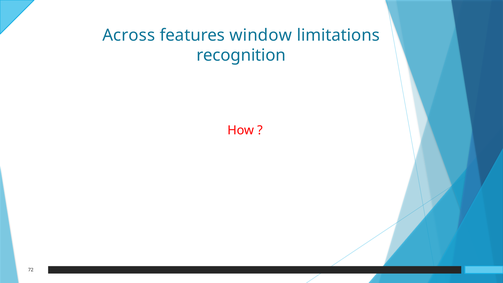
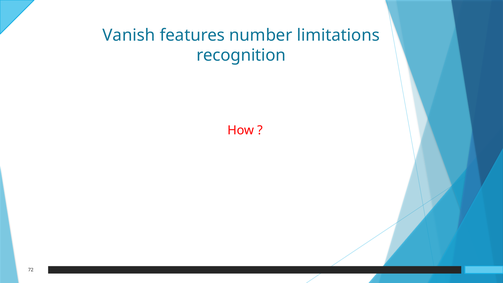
Across: Across -> Vanish
window: window -> number
